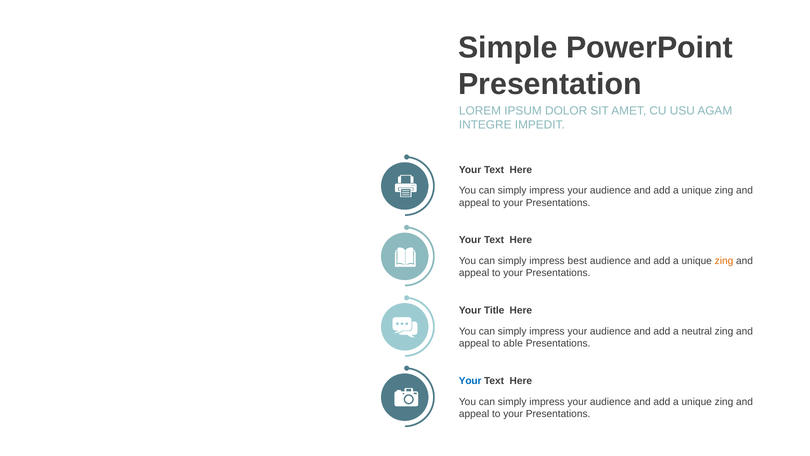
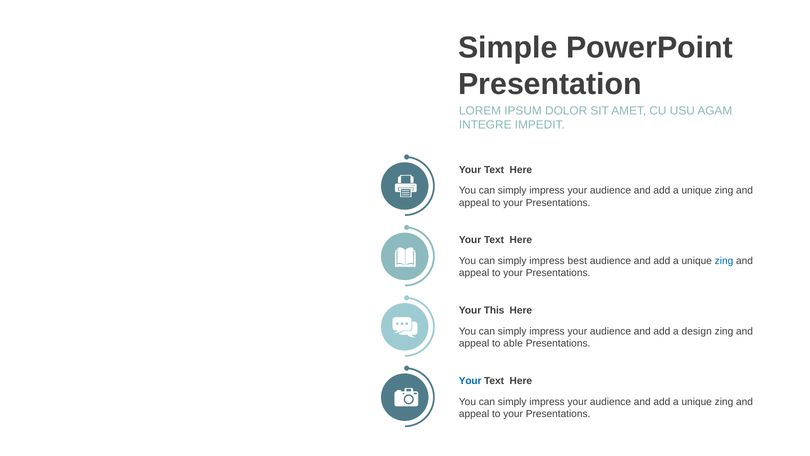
zing at (724, 261) colour: orange -> blue
Title: Title -> This
neutral: neutral -> design
